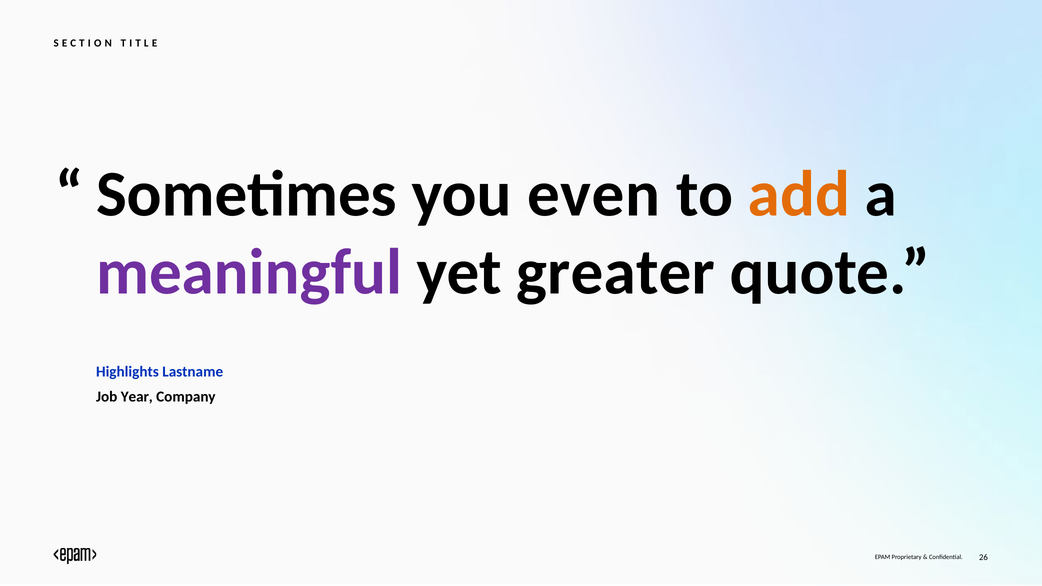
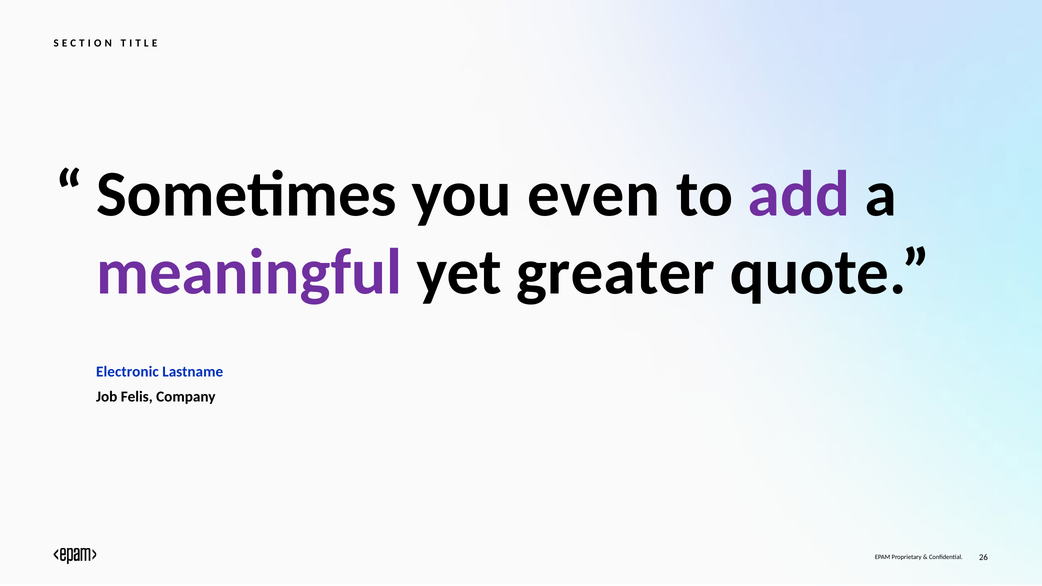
add colour: orange -> purple
Highlights: Highlights -> Electronic
Year: Year -> Felis
